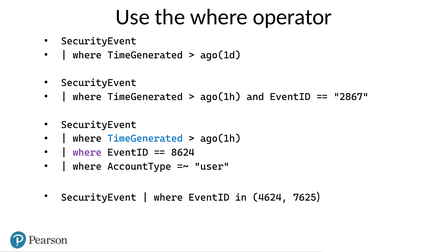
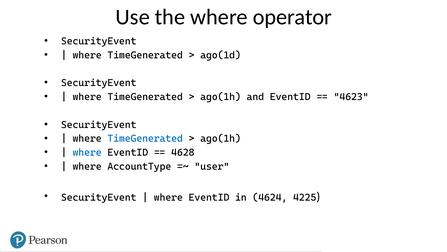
2867: 2867 -> 4623
where at (87, 152) colour: purple -> blue
8624: 8624 -> 4628
7625: 7625 -> 4225
